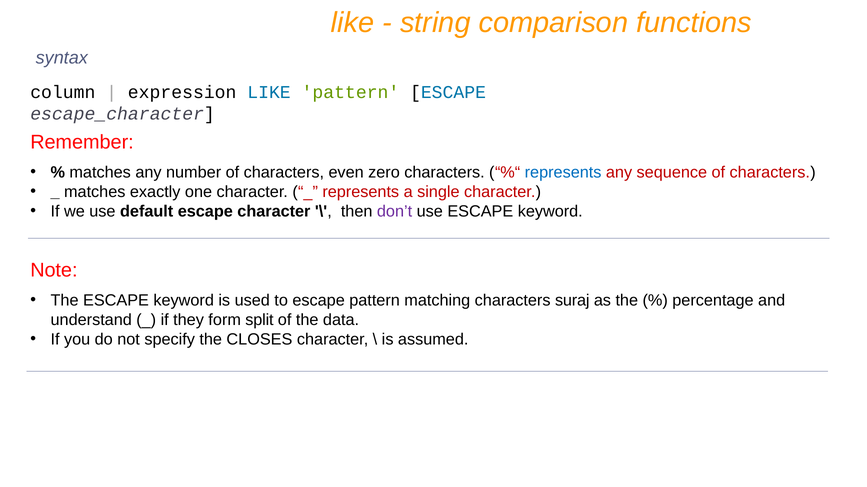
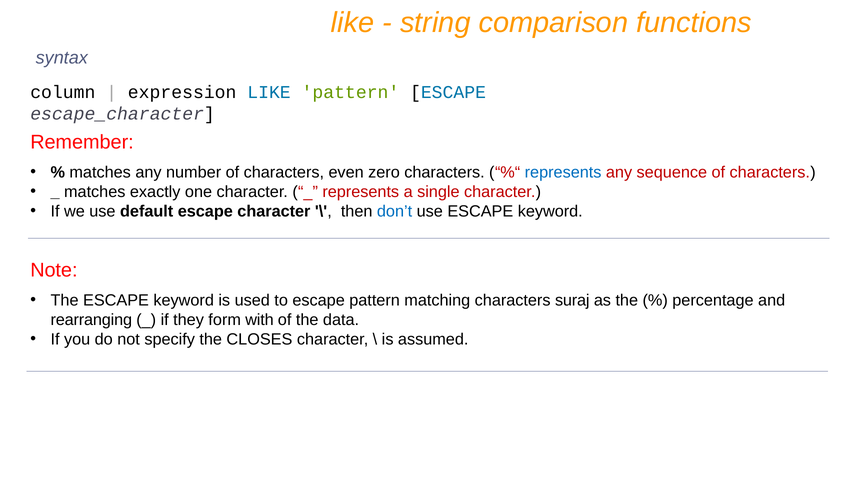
don’t colour: purple -> blue
understand: understand -> rearranging
split: split -> with
